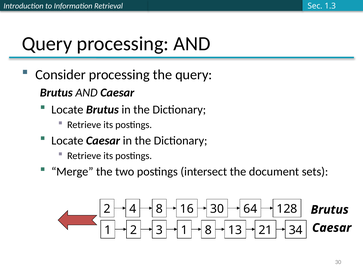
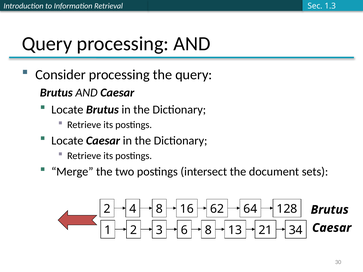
16 30: 30 -> 62
3 1: 1 -> 6
